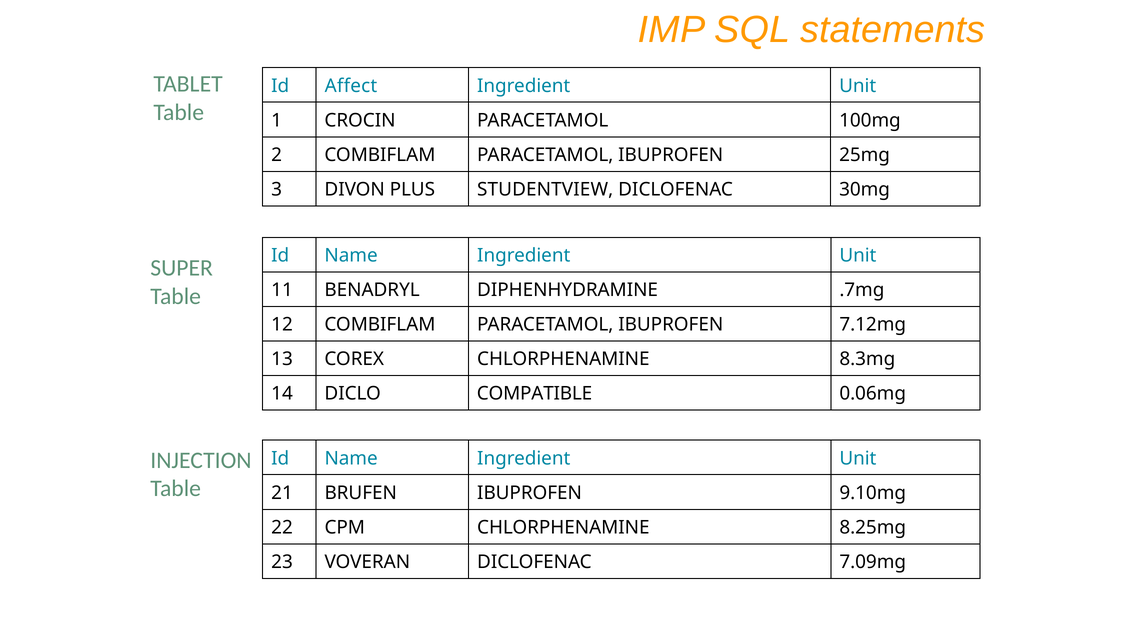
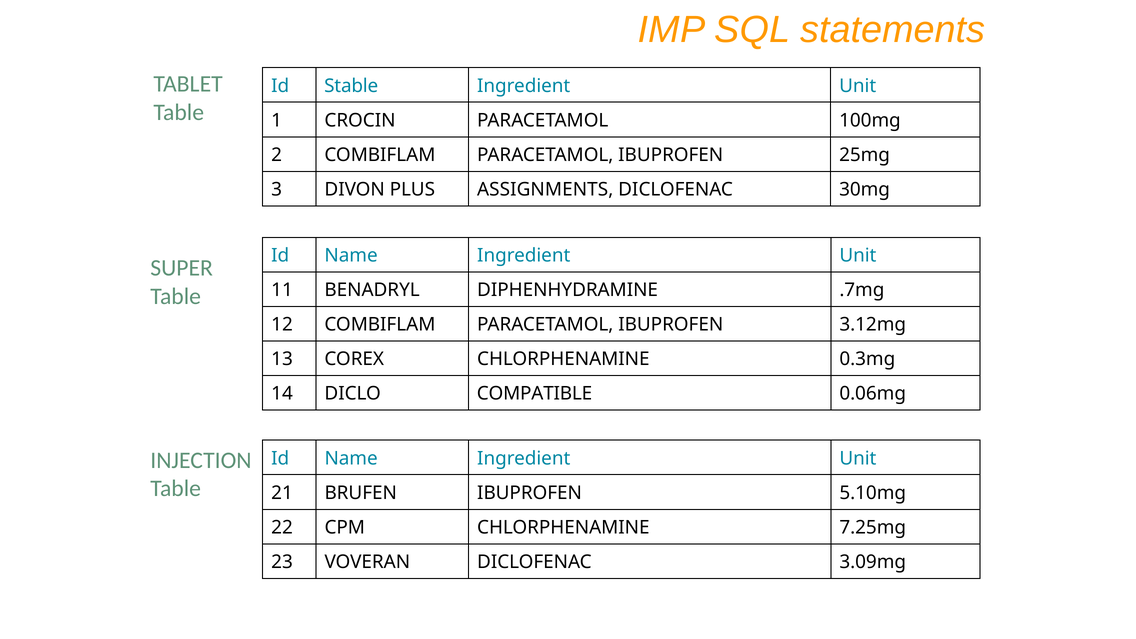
Affect: Affect -> Stable
STUDENTVIEW: STUDENTVIEW -> ASSIGNMENTS
7.12mg: 7.12mg -> 3.12mg
8.3mg: 8.3mg -> 0.3mg
9.10mg: 9.10mg -> 5.10mg
8.25mg: 8.25mg -> 7.25mg
7.09mg: 7.09mg -> 3.09mg
